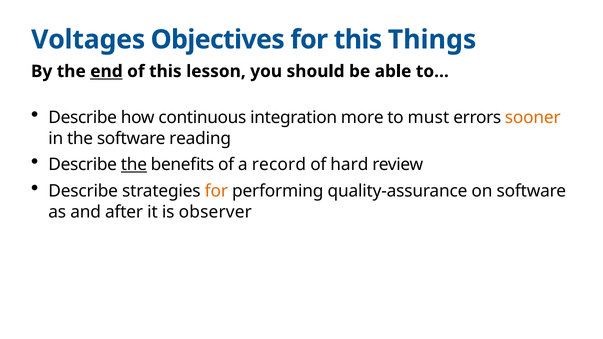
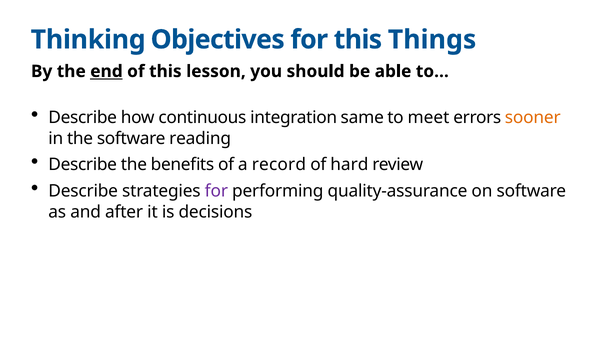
Voltages: Voltages -> Thinking
more: more -> same
must: must -> meet
the at (134, 165) underline: present -> none
for at (216, 191) colour: orange -> purple
observer: observer -> decisions
